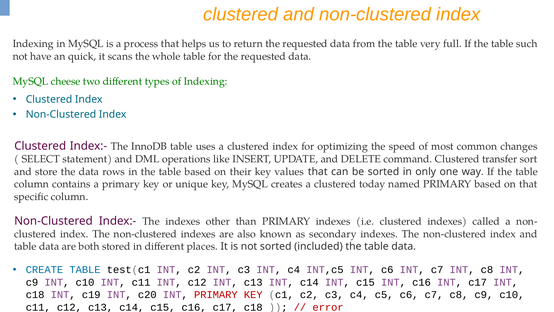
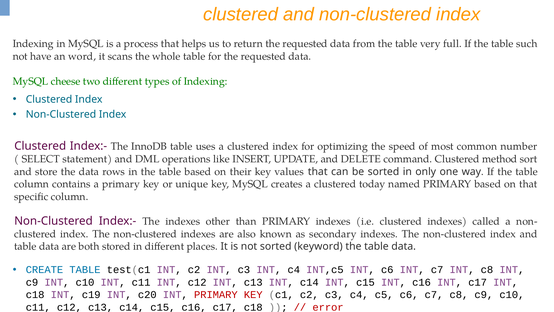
quick: quick -> word
changes: changes -> number
transfer: transfer -> method
included: included -> keyword
